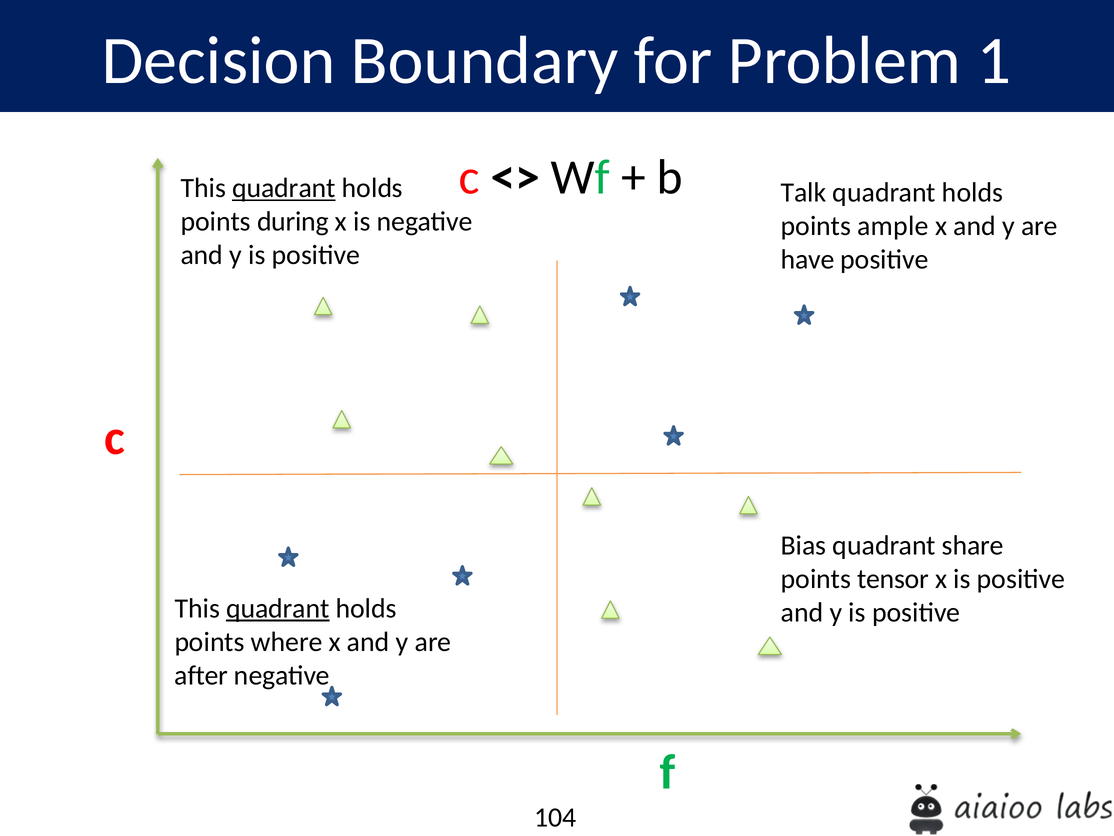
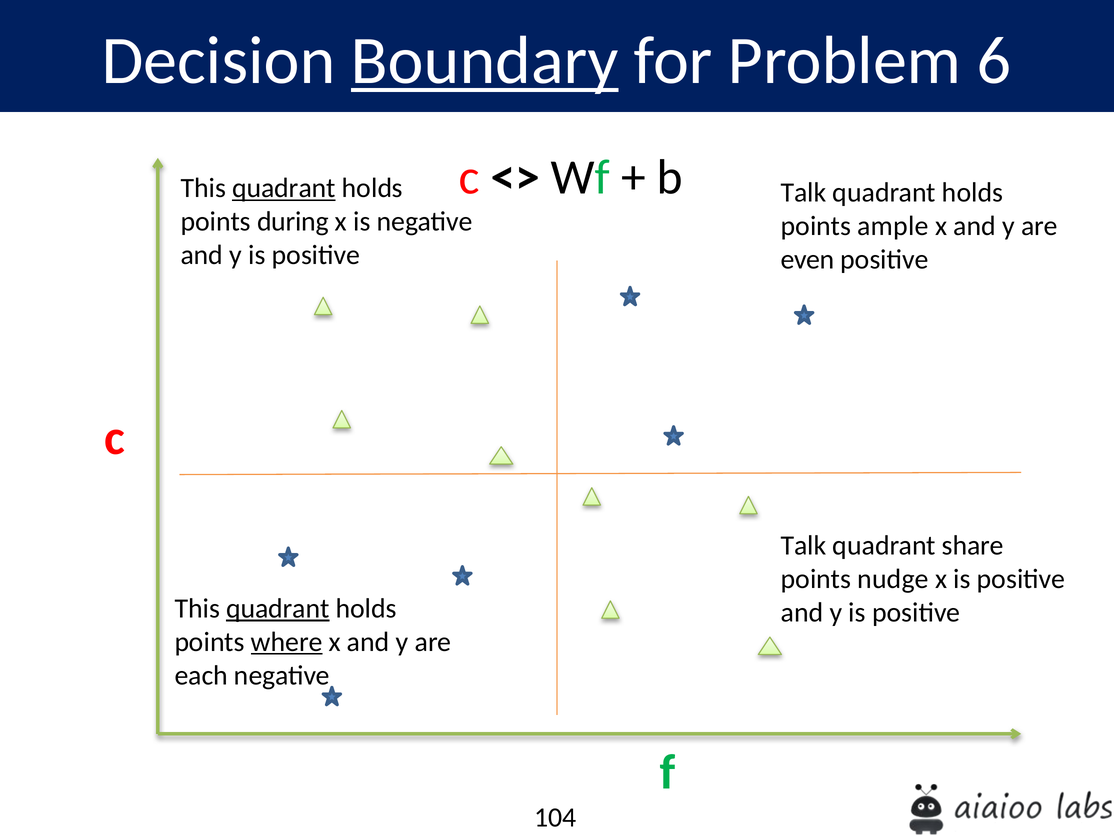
Boundary underline: none -> present
1: 1 -> 6
have: have -> even
Bias at (804, 545): Bias -> Talk
tensor: tensor -> nudge
where underline: none -> present
after: after -> each
